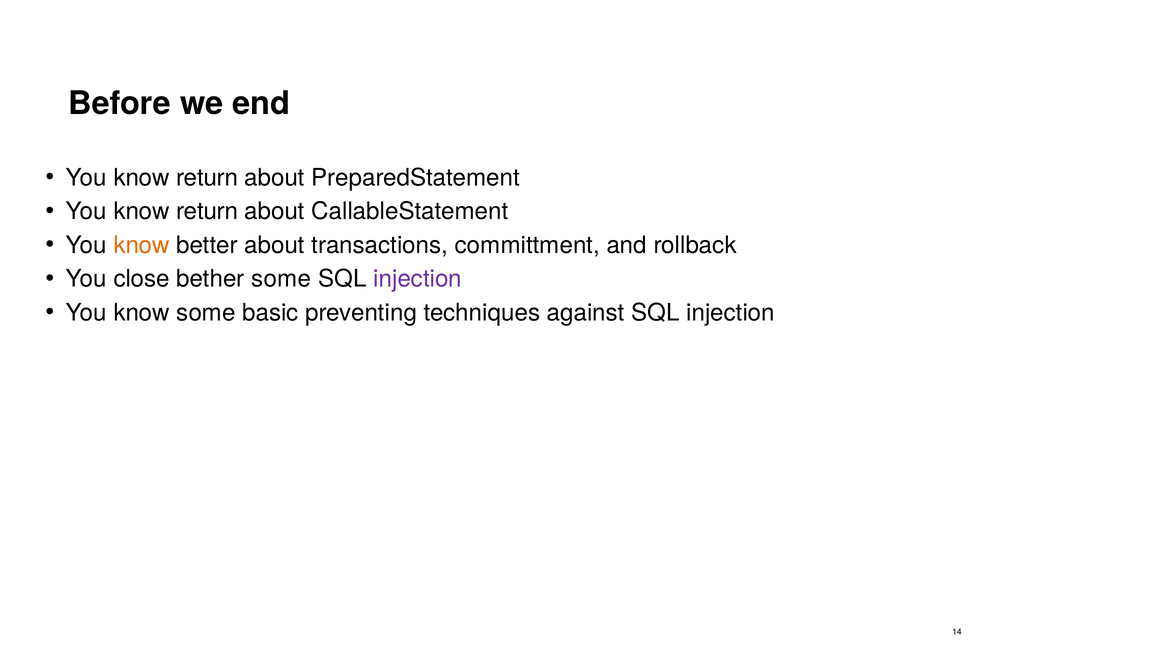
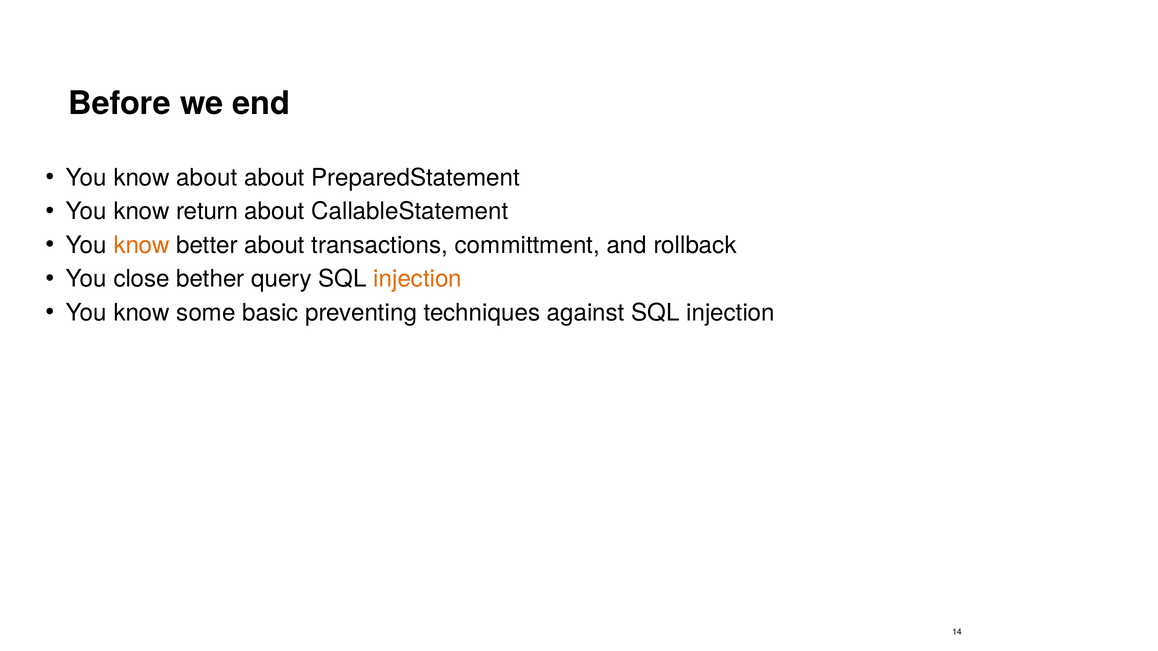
return at (207, 178): return -> about
bether some: some -> query
injection at (418, 279) colour: purple -> orange
